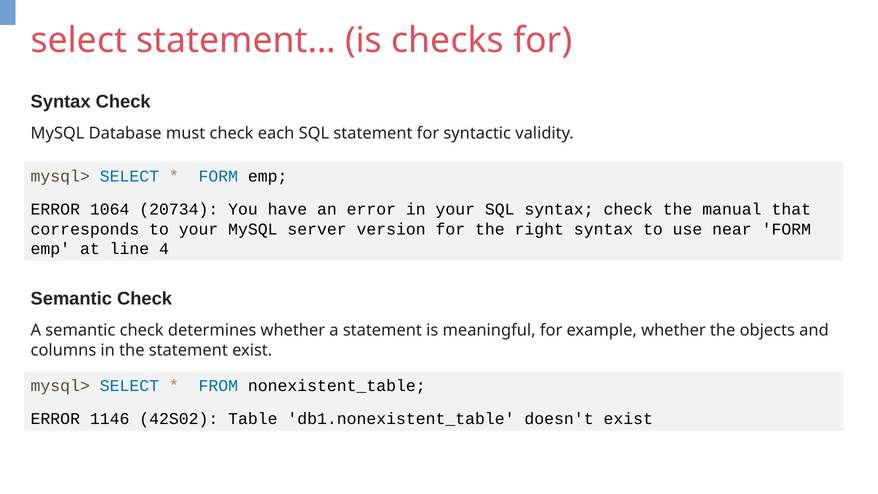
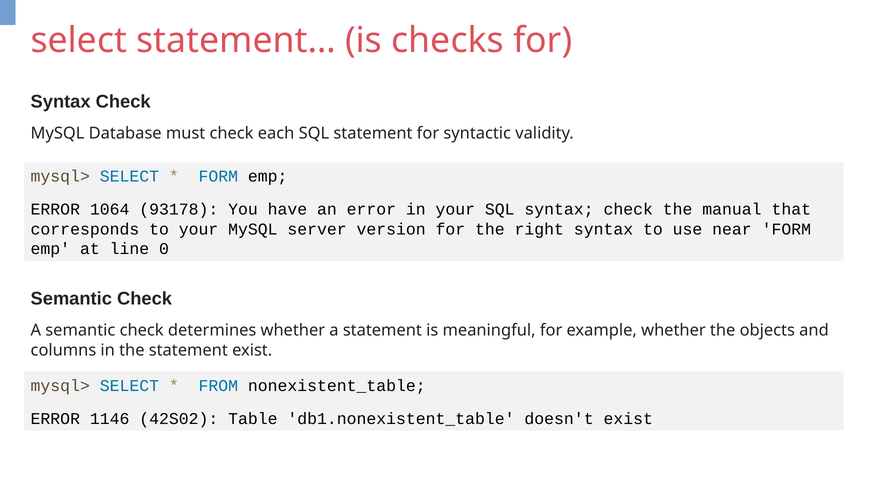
20734: 20734 -> 93178
4: 4 -> 0
